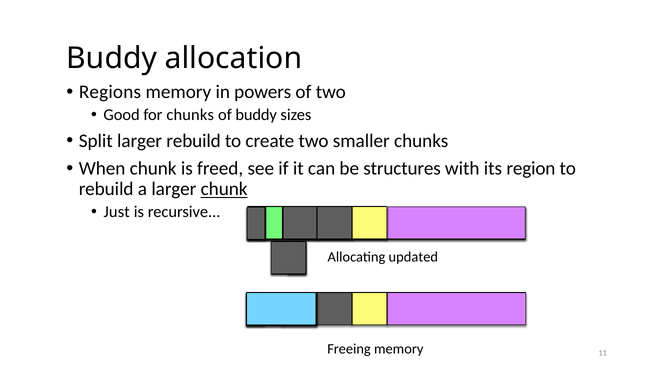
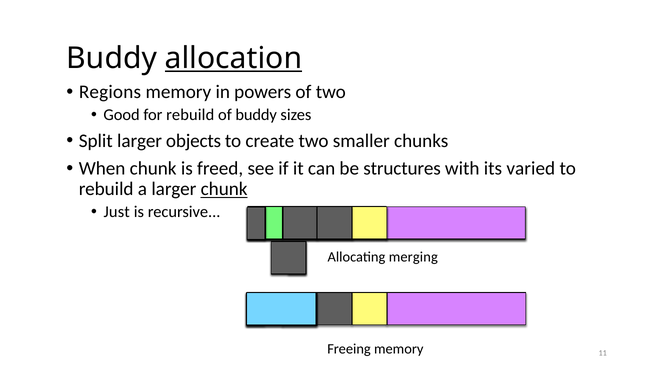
allocation underline: none -> present
for chunks: chunks -> rebuild
larger rebuild: rebuild -> objects
region: region -> varied
updated: updated -> merging
